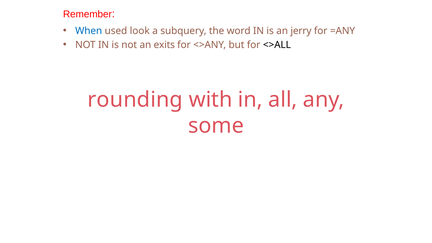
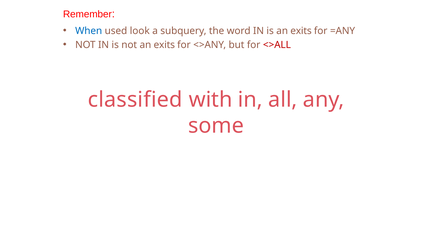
is an jerry: jerry -> exits
<>ALL colour: black -> red
rounding: rounding -> classified
